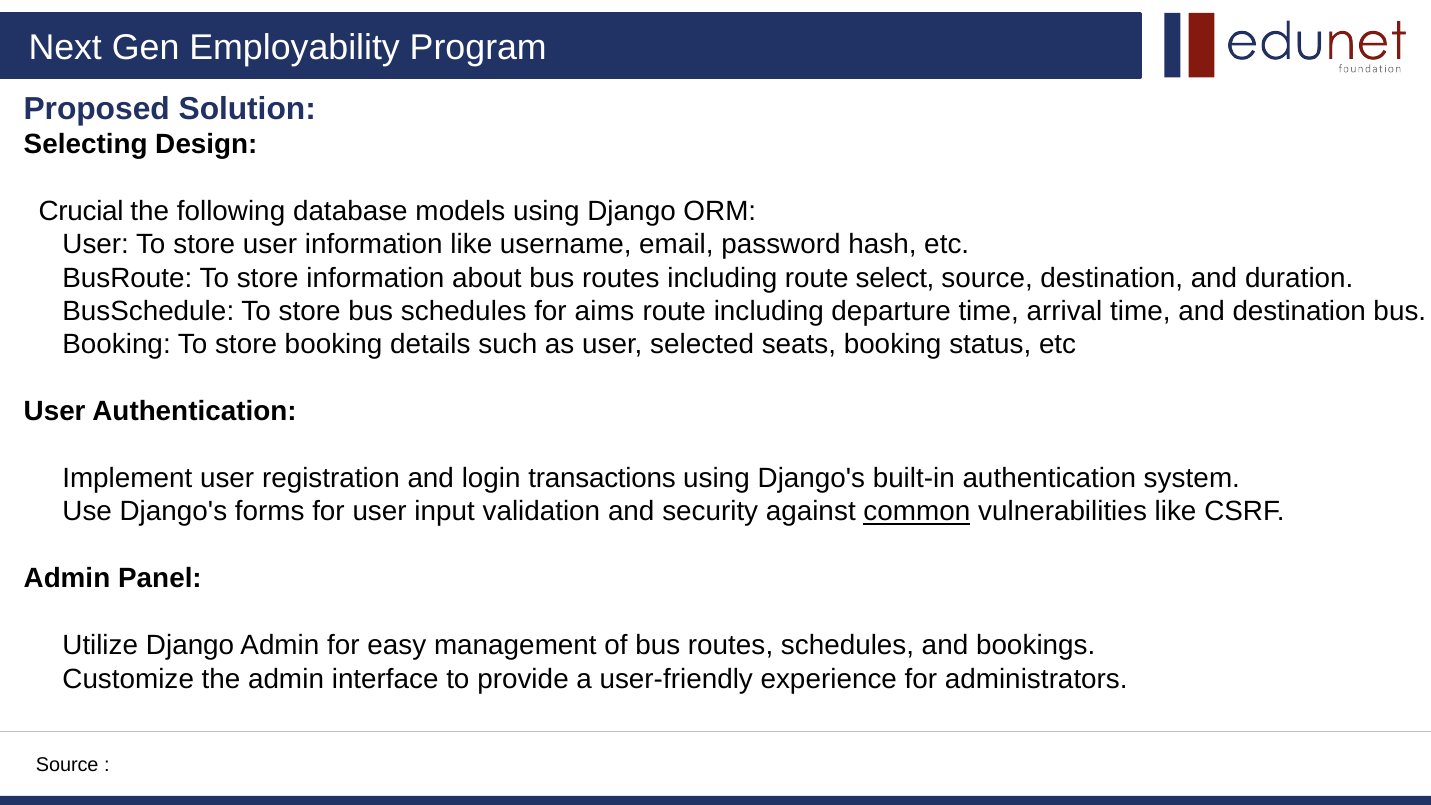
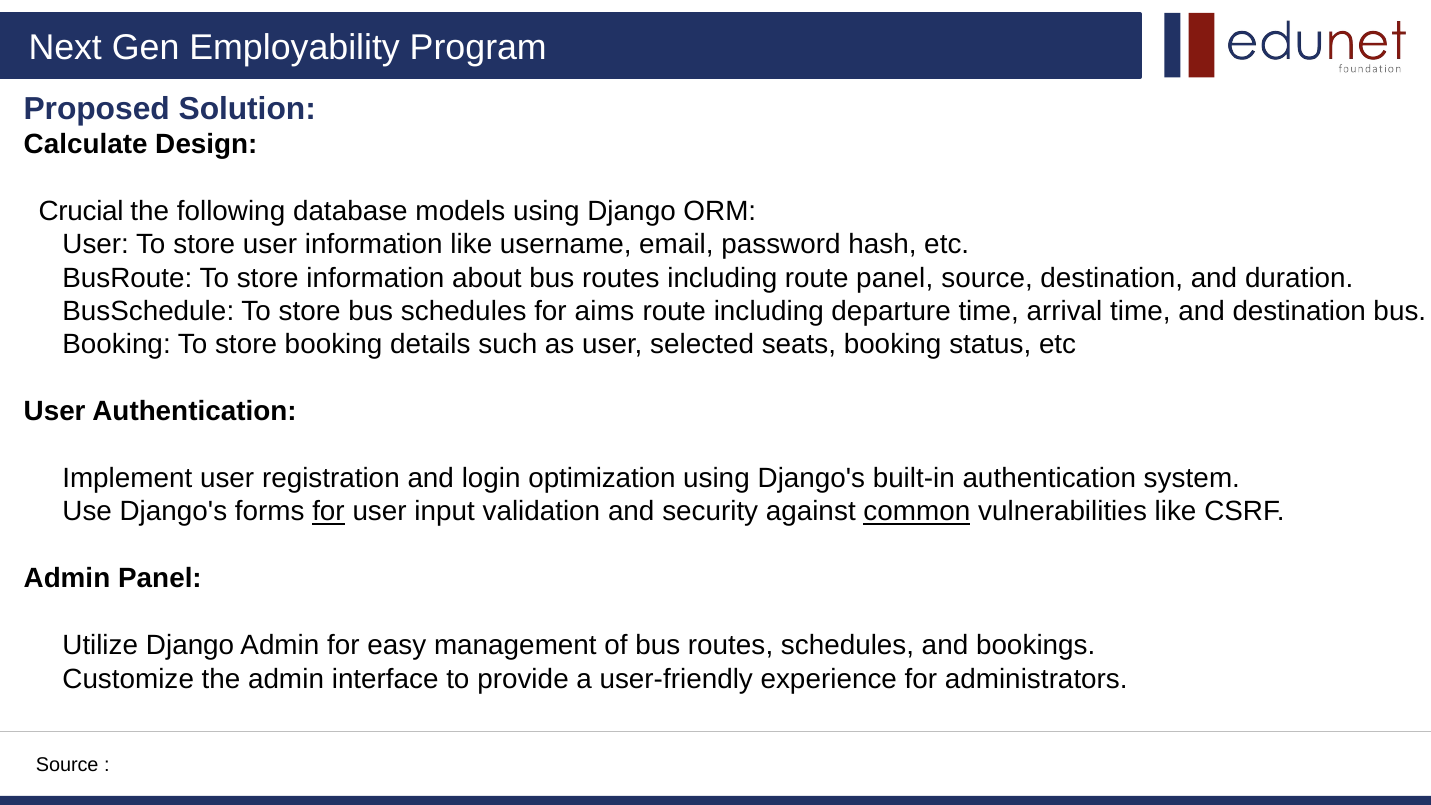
Selecting: Selecting -> Calculate
route select: select -> panel
transactions: transactions -> optimization
for at (329, 512) underline: none -> present
